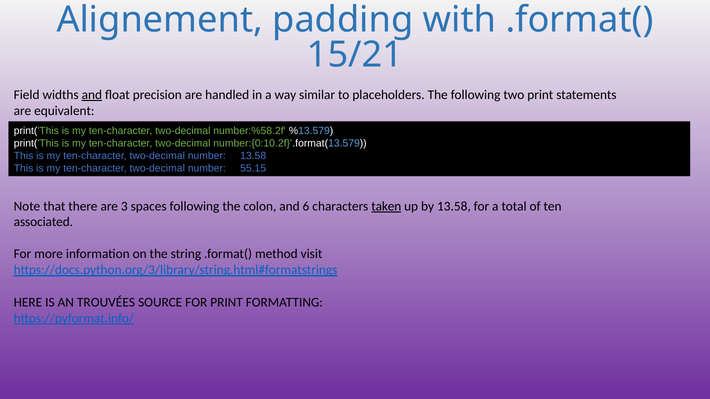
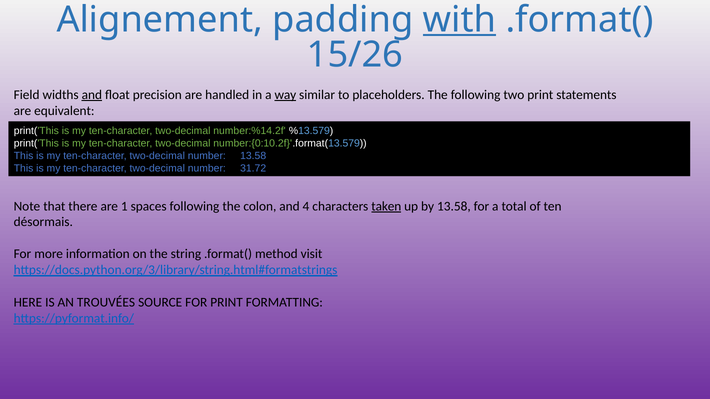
with underline: none -> present
15/21: 15/21 -> 15/26
way underline: none -> present
number:%58.2f: number:%58.2f -> number:%14.2f
55.15: 55.15 -> 31.72
3: 3 -> 1
6: 6 -> 4
associated: associated -> désormais
